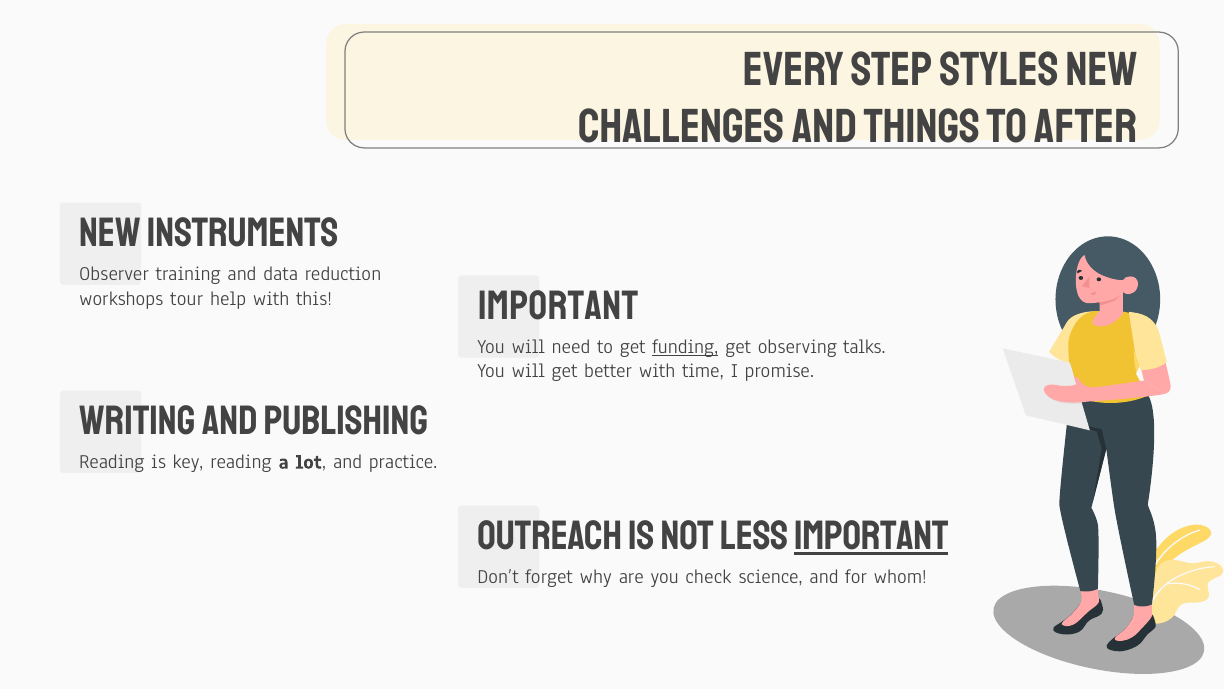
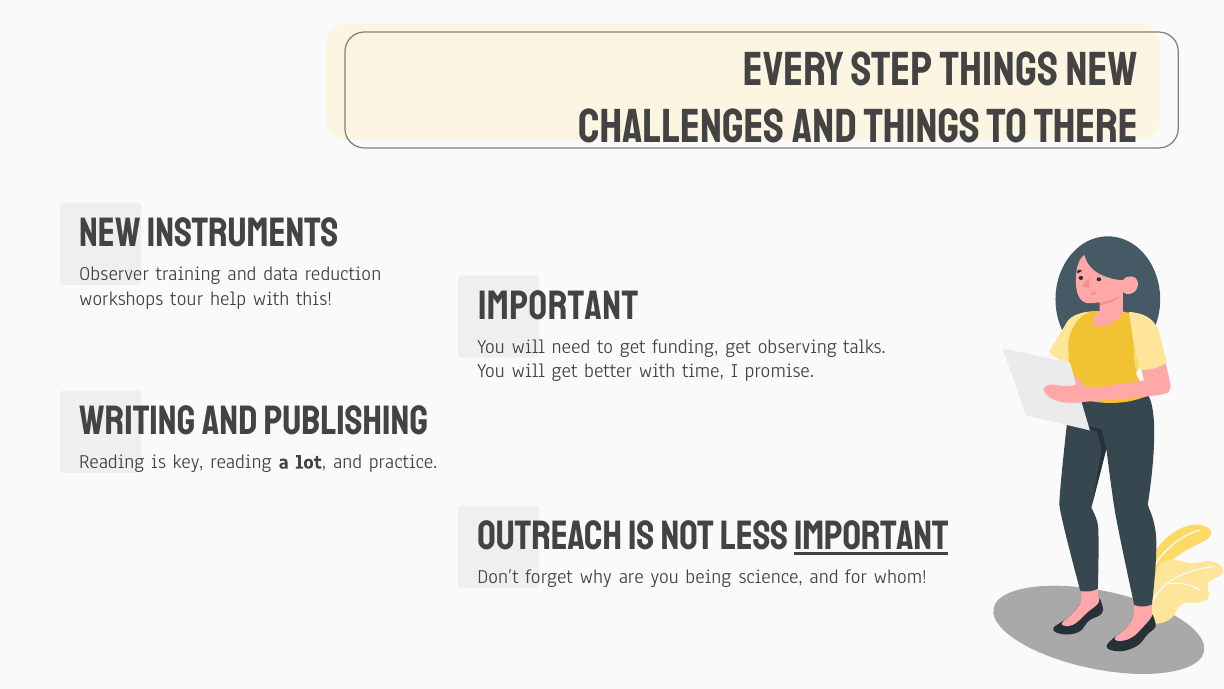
step styles: styles -> things
after: after -> there
funding underline: present -> none
check: check -> being
